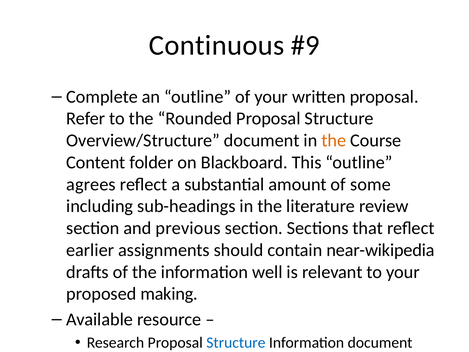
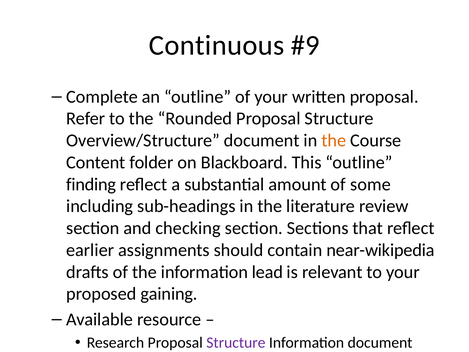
agrees: agrees -> finding
previous: previous -> checking
well: well -> lead
making: making -> gaining
Structure at (236, 343) colour: blue -> purple
